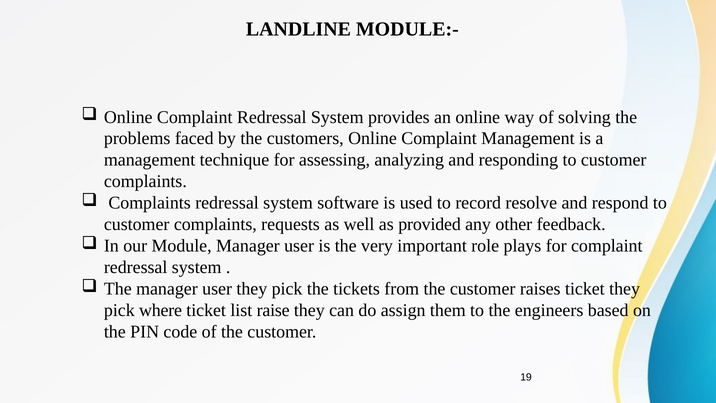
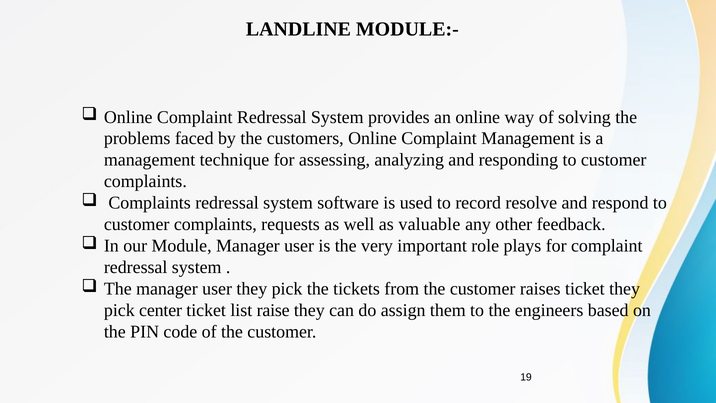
provided: provided -> valuable
where: where -> center
